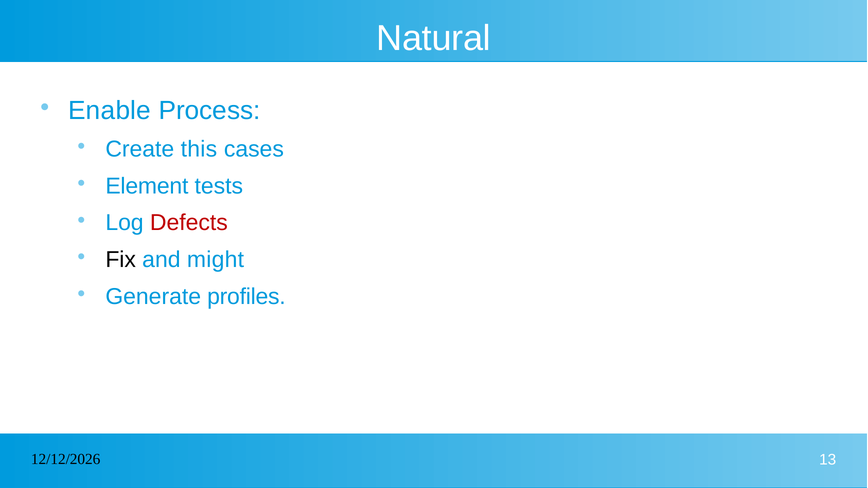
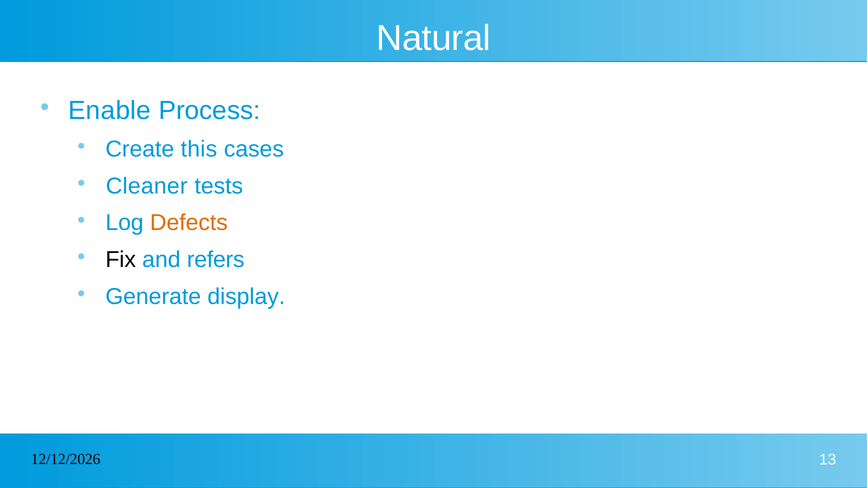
Element: Element -> Cleaner
Defects colour: red -> orange
might: might -> refers
profiles: profiles -> display
